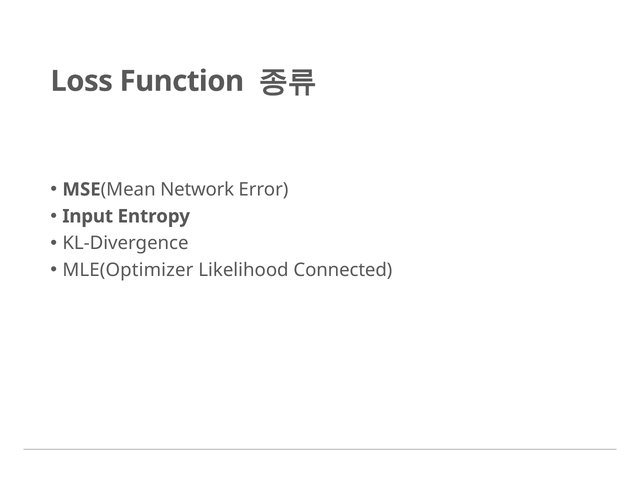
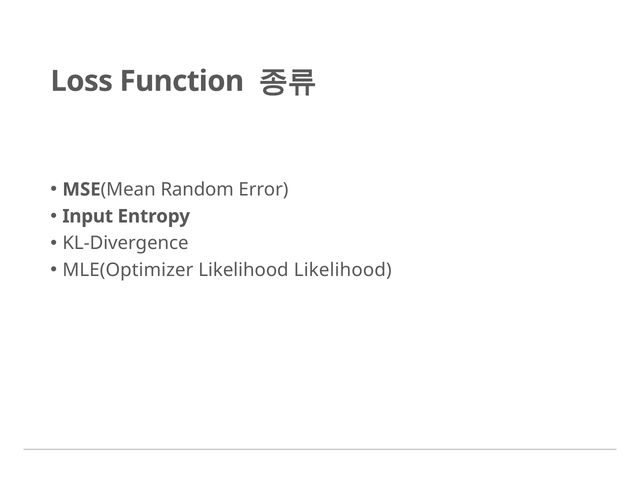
Network: Network -> Random
Likelihood Connected: Connected -> Likelihood
